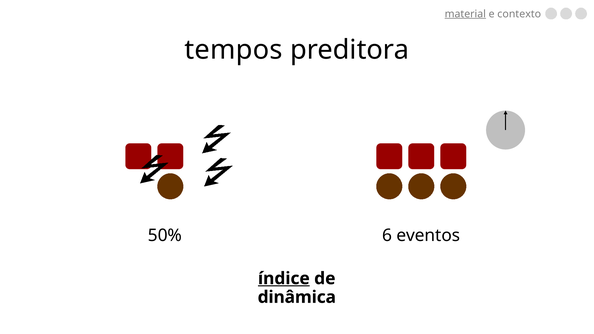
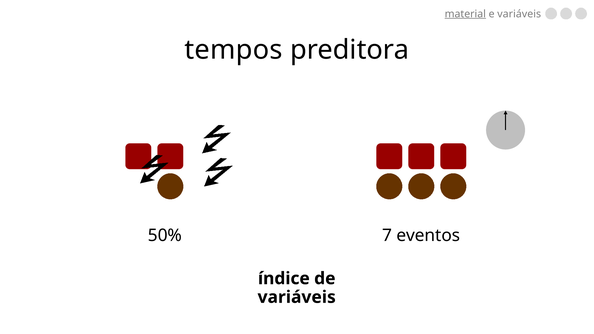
e contexto: contexto -> variáveis
6: 6 -> 7
índice underline: present -> none
dinâmica at (297, 297): dinâmica -> variáveis
